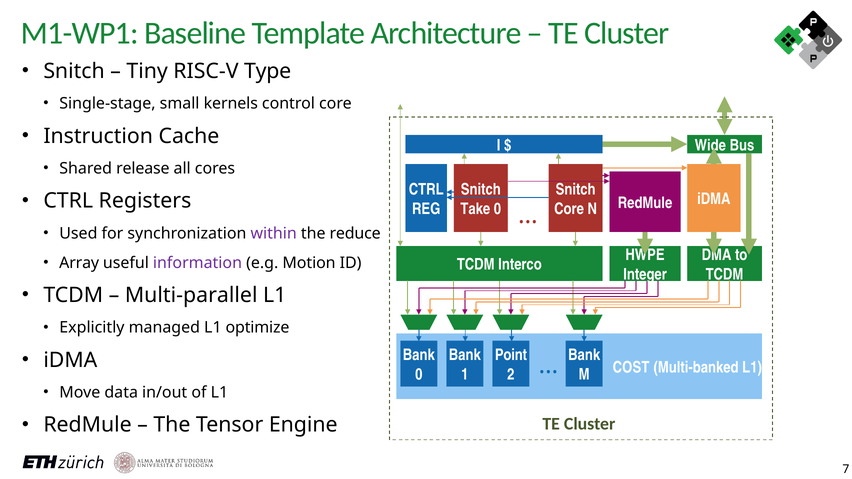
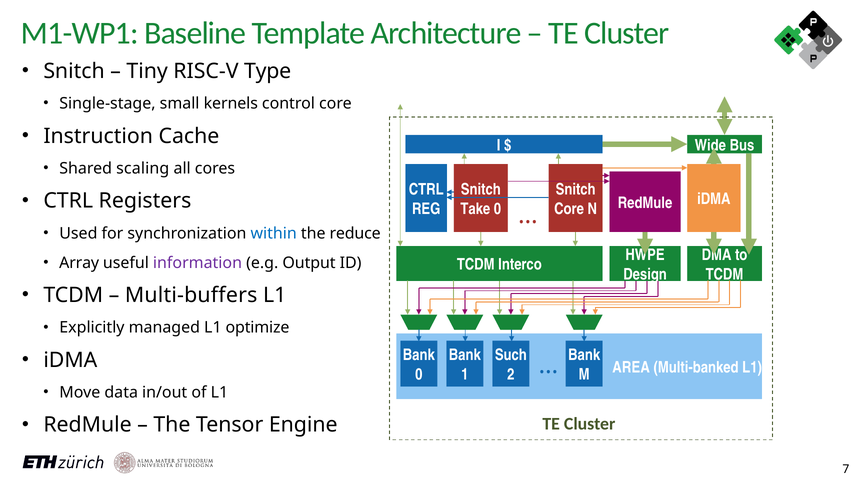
release: release -> scaling
within colour: purple -> blue
Motion: Motion -> Output
Integer: Integer -> Design
Multi-parallel: Multi-parallel -> Multi-buffers
Point: Point -> Such
COST: COST -> AREA
